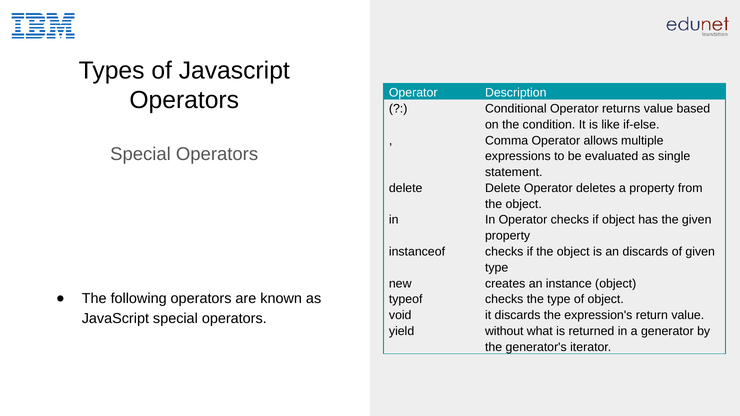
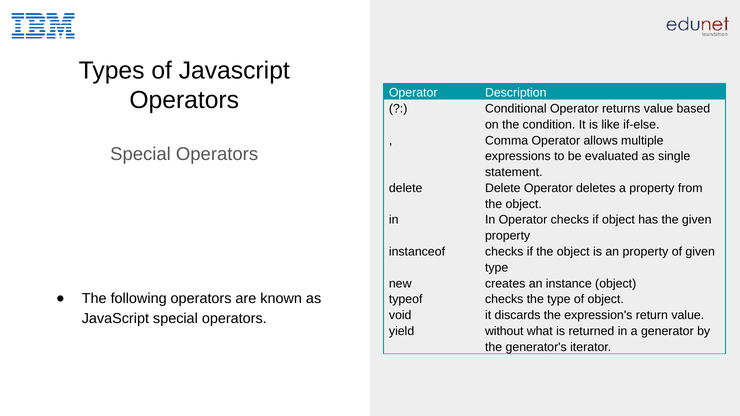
an discards: discards -> property
